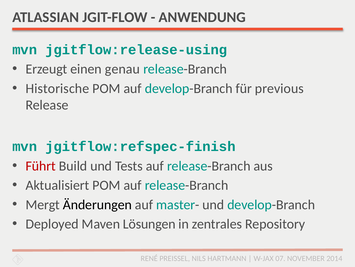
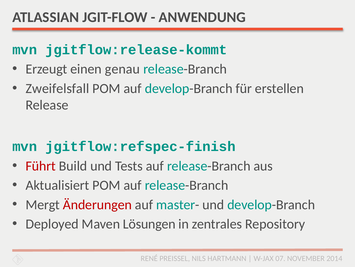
jgitflow:release-using: jgitflow:release-using -> jgitflow:release-kommt
Historische: Historische -> Zweifelsfall
previous: previous -> erstellen
Änderungen colour: black -> red
